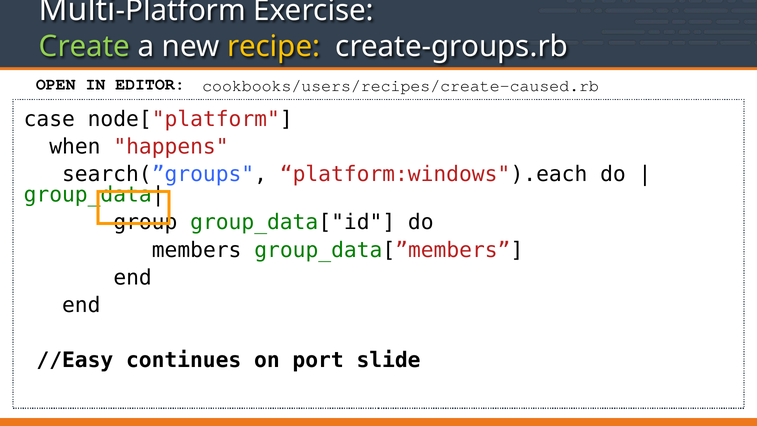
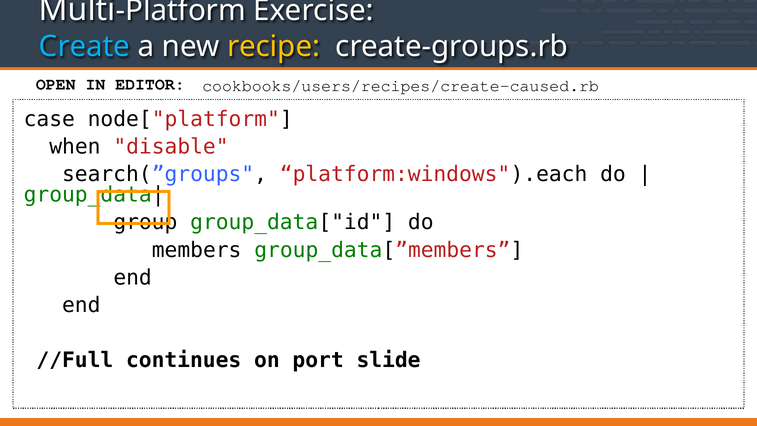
Create colour: light green -> light blue
happens: happens -> disable
//Easy: //Easy -> //Full
